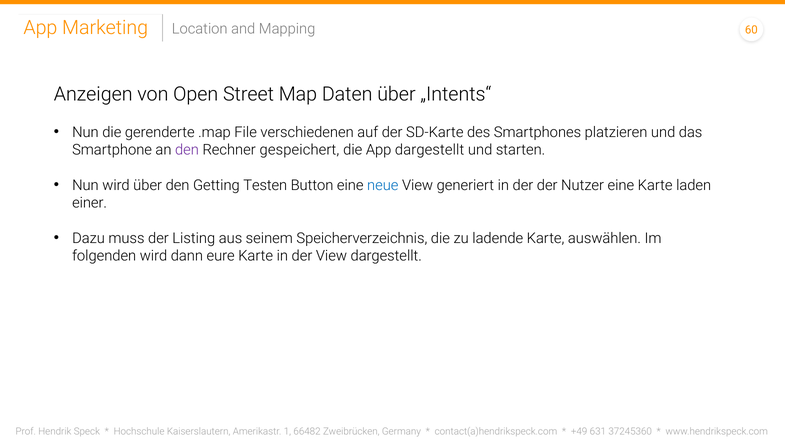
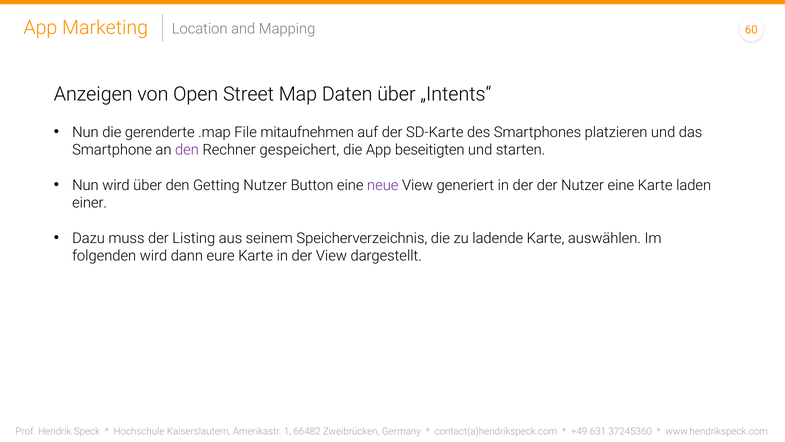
verschiedenen: verschiedenen -> mitaufnehmen
App dargestellt: dargestellt -> beseitigten
Getting Testen: Testen -> Nutzer
neue colour: blue -> purple
